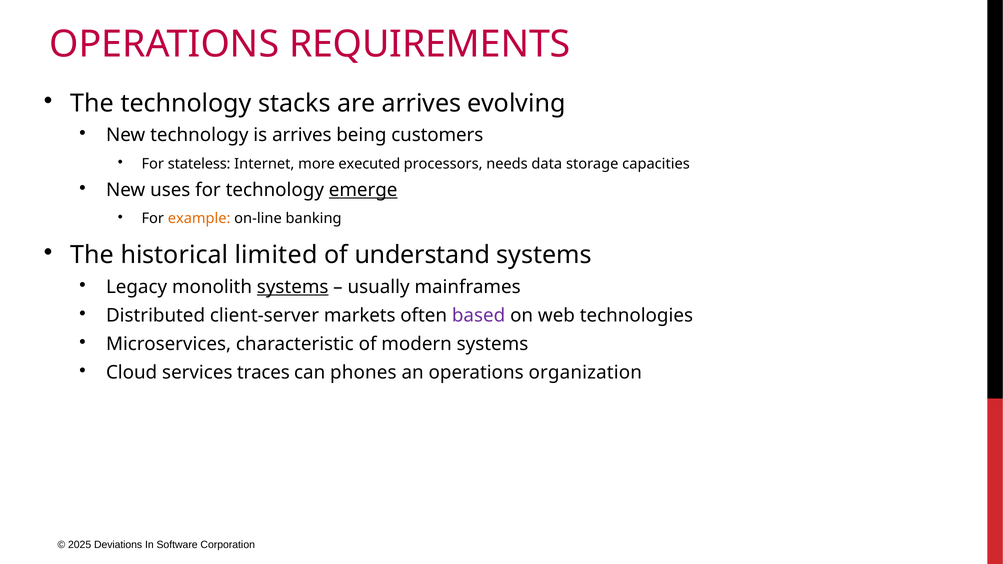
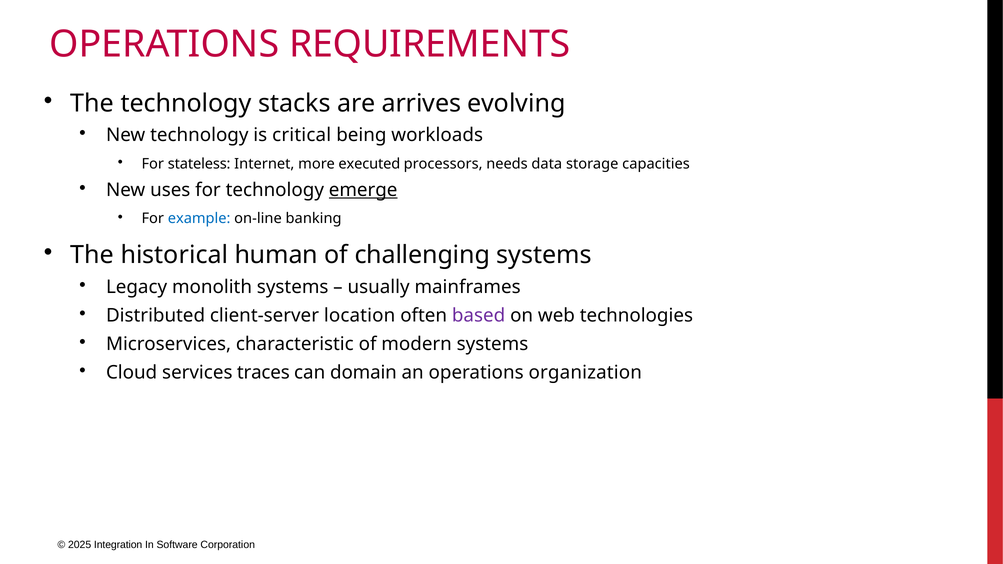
is arrives: arrives -> critical
customers: customers -> workloads
example colour: orange -> blue
limited: limited -> human
understand: understand -> challenging
systems at (293, 287) underline: present -> none
markets: markets -> location
phones: phones -> domain
Deviations: Deviations -> Integration
